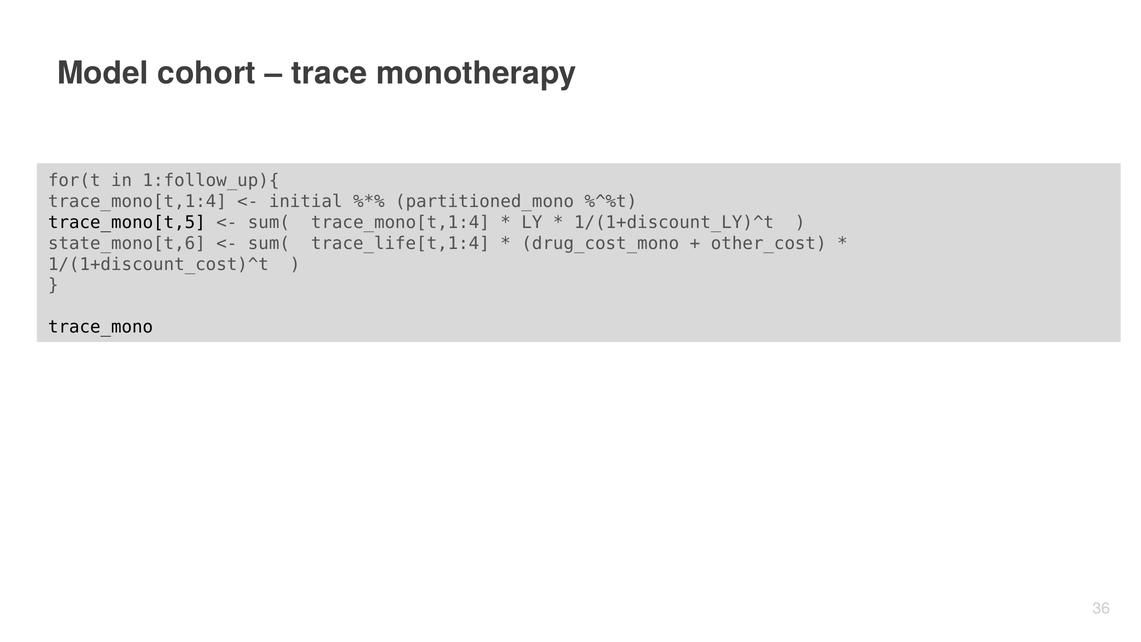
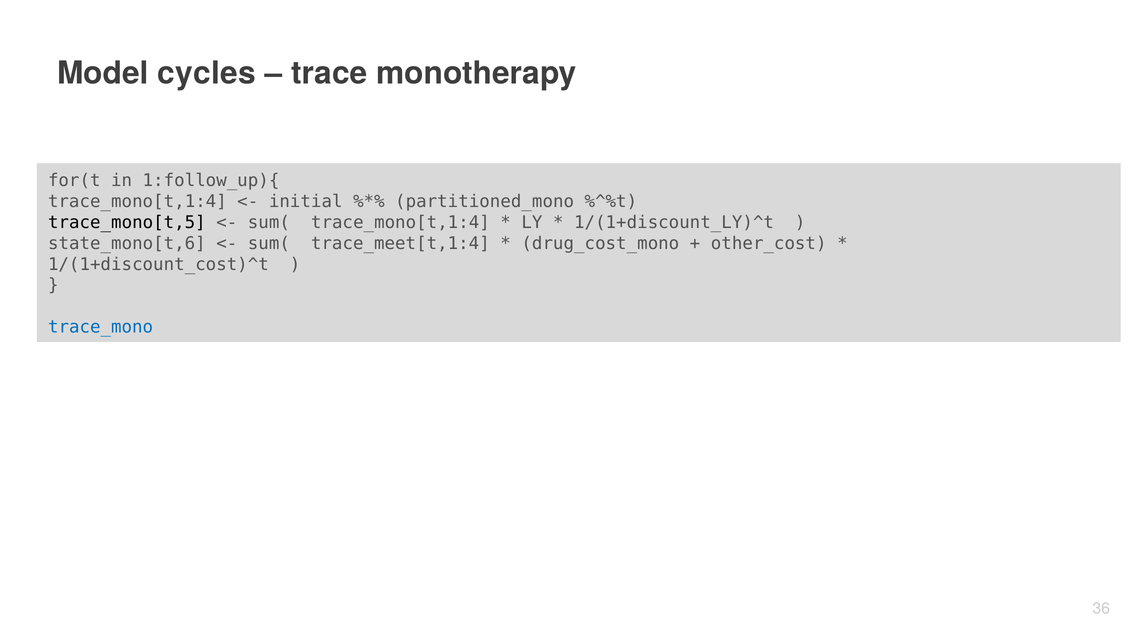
cohort: cohort -> cycles
trace_life[t,1:4: trace_life[t,1:4 -> trace_meet[t,1:4
trace_mono colour: black -> blue
